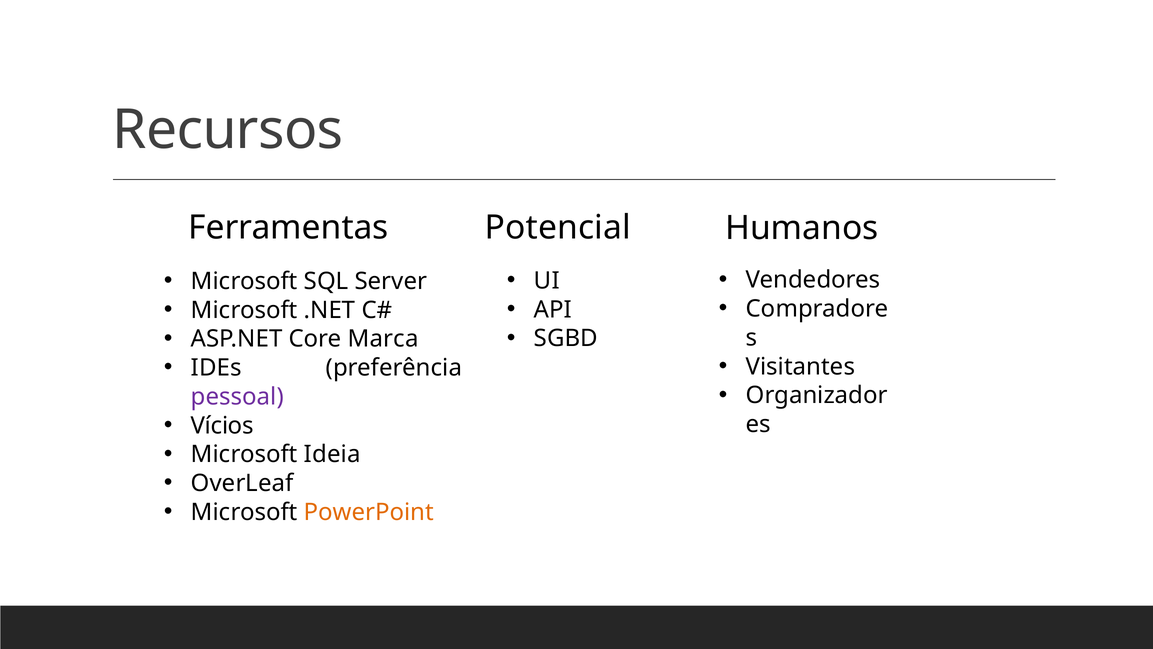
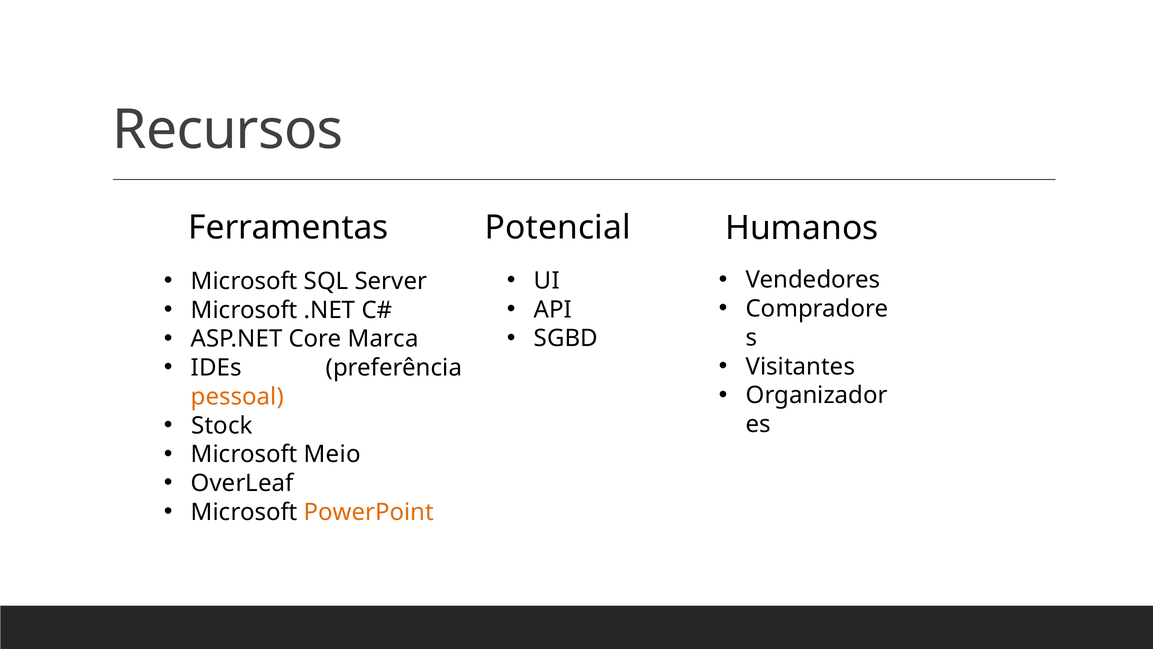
pessoal colour: purple -> orange
Vícios: Vícios -> Stock
Ideia: Ideia -> Meio
